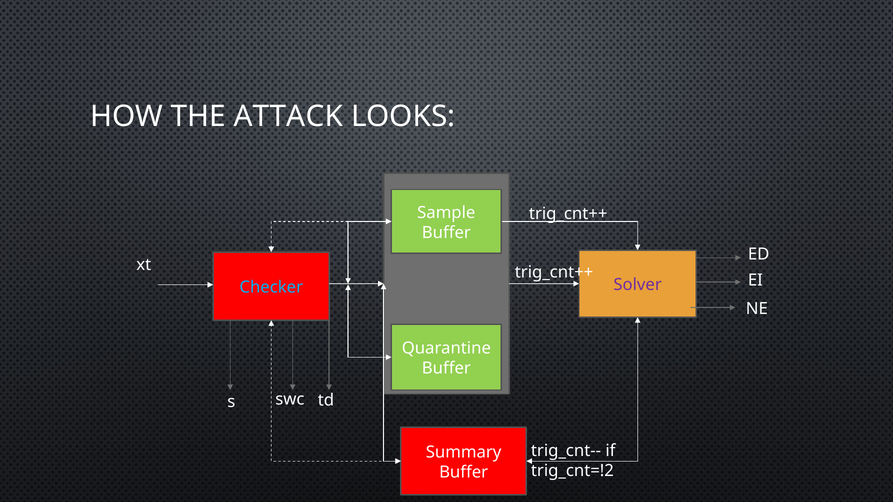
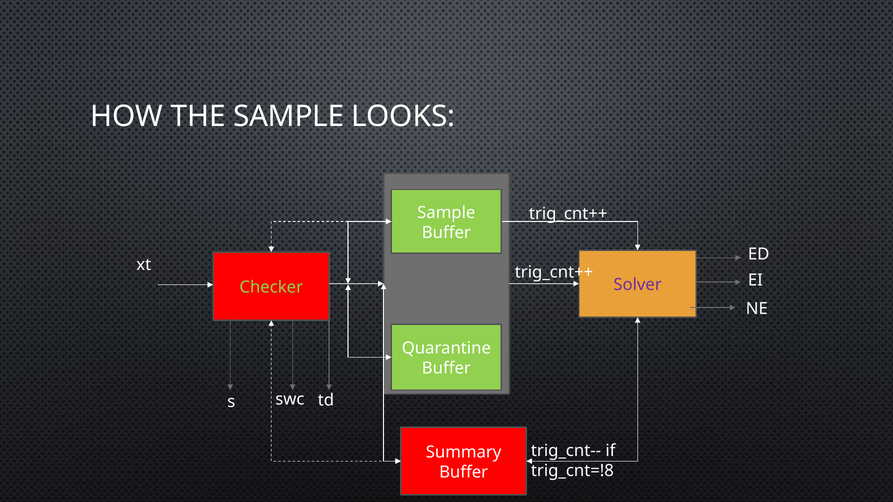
THE ATTACK: ATTACK -> SAMPLE
Checker colour: light blue -> light green
trig_cnt=!2: trig_cnt=!2 -> trig_cnt=!8
